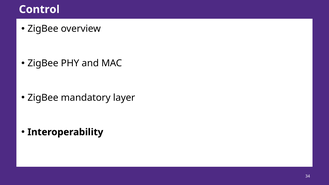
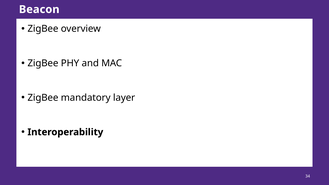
Control: Control -> Beacon
